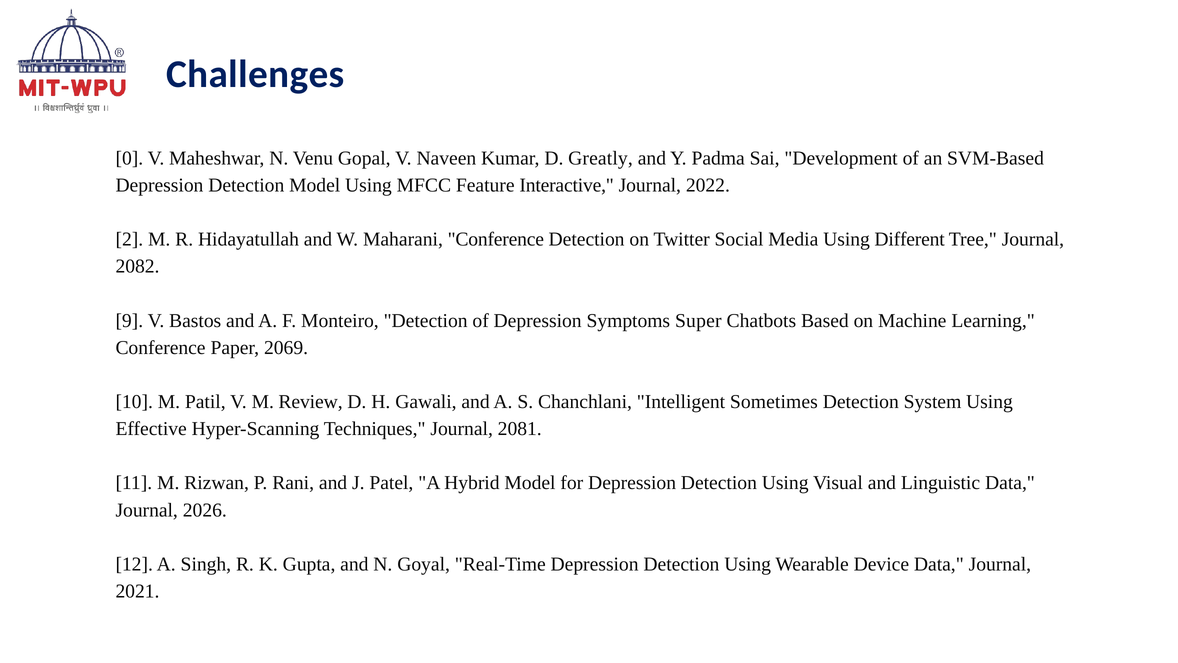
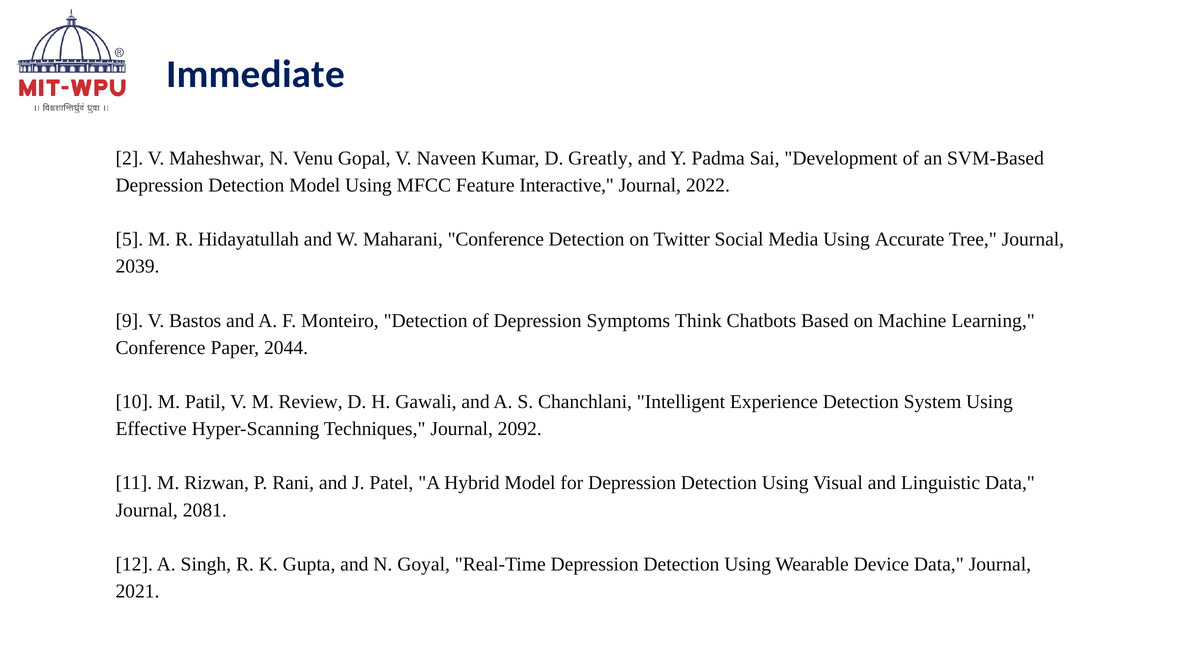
Challenges: Challenges -> Immediate
0: 0 -> 2
2: 2 -> 5
Different: Different -> Accurate
2082: 2082 -> 2039
Super: Super -> Think
2069: 2069 -> 2044
Sometimes: Sometimes -> Experience
2081: 2081 -> 2092
2026: 2026 -> 2081
